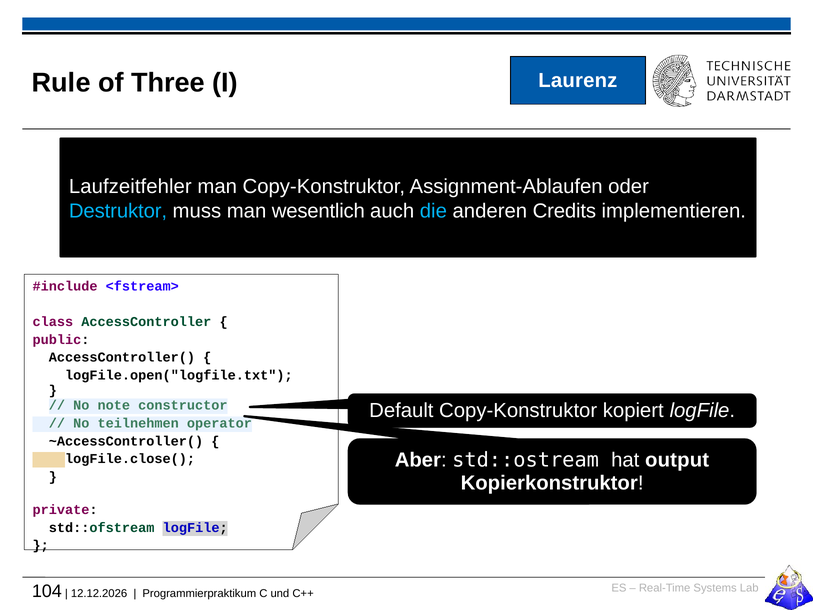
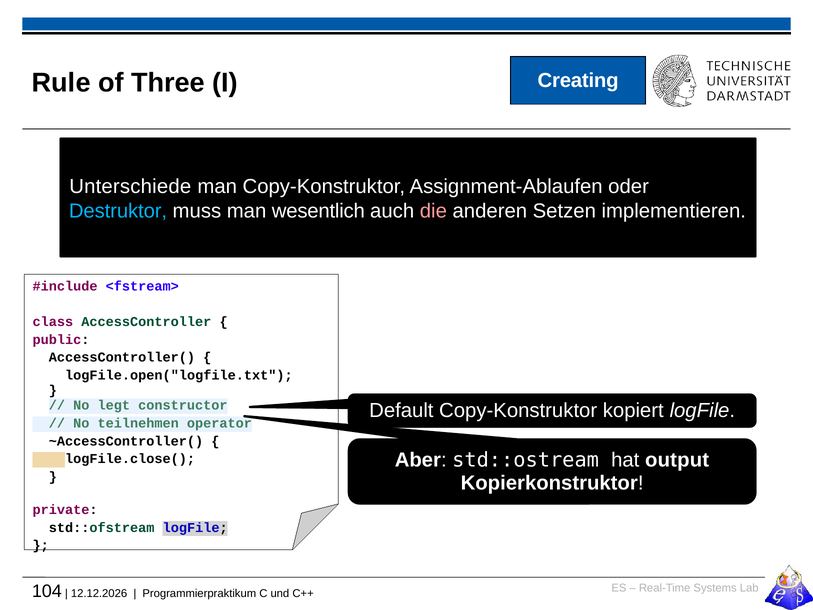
Laurenz: Laurenz -> Creating
Laufzeitfehler: Laufzeitfehler -> Unterschiede
die colour: light blue -> pink
Credits: Credits -> Setzen
note: note -> legt
